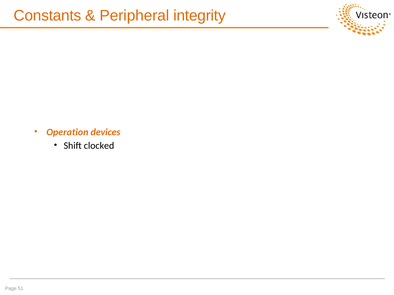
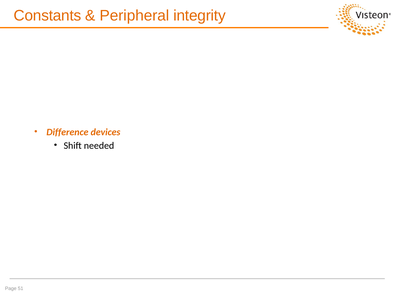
Operation: Operation -> Difference
clocked: clocked -> needed
